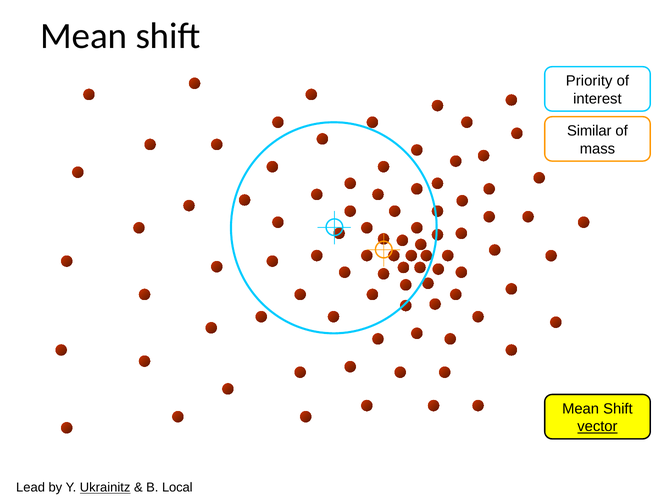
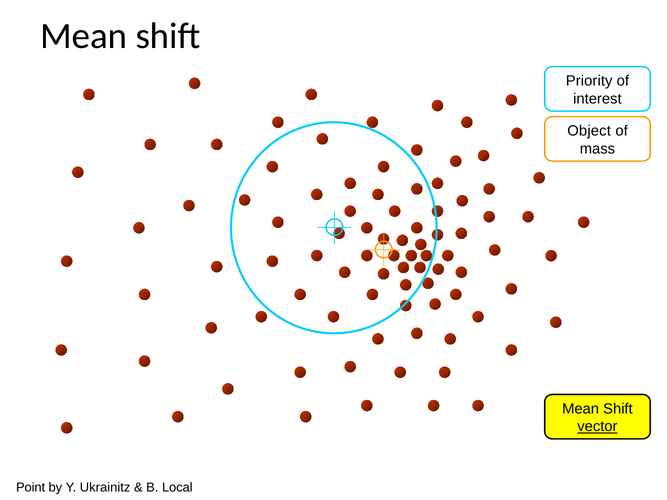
Similar: Similar -> Object
Lead: Lead -> Point
Ukrainitz underline: present -> none
